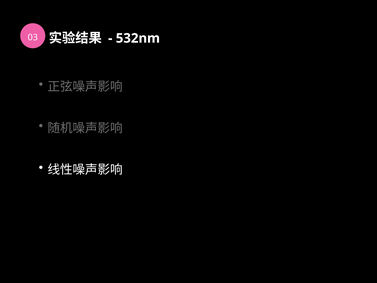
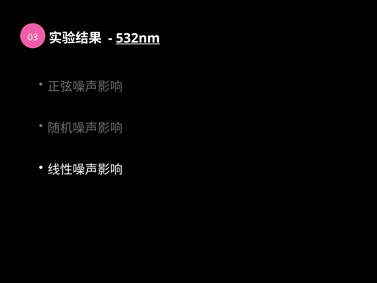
532nm underline: none -> present
